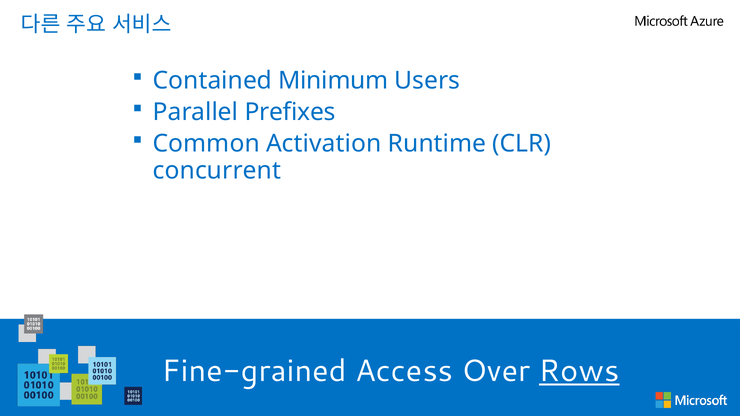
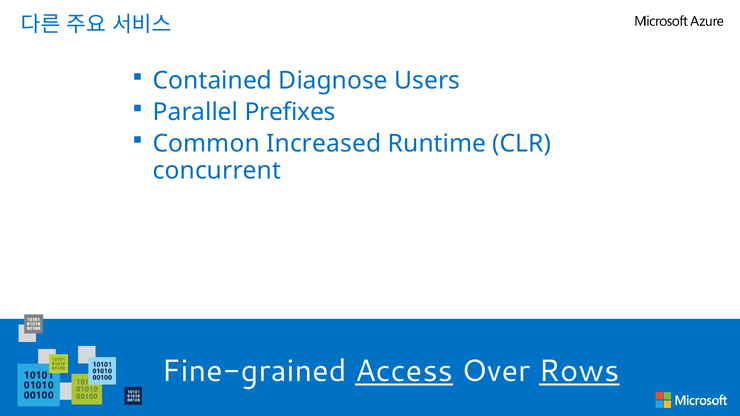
Minimum: Minimum -> Diagnose
Activation: Activation -> Increased
Access underline: none -> present
